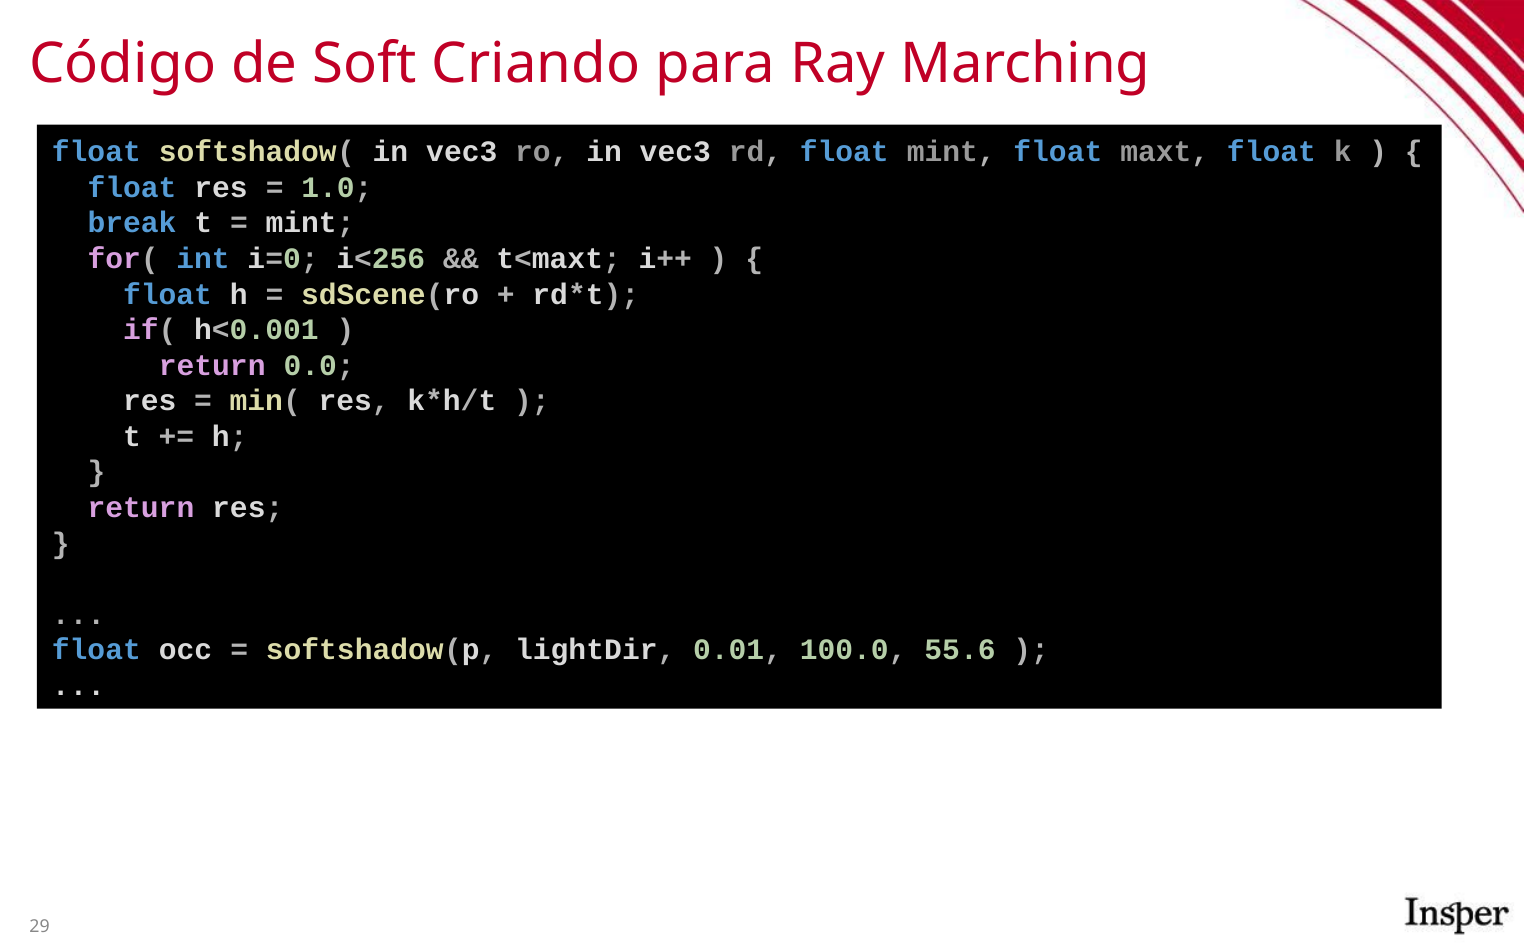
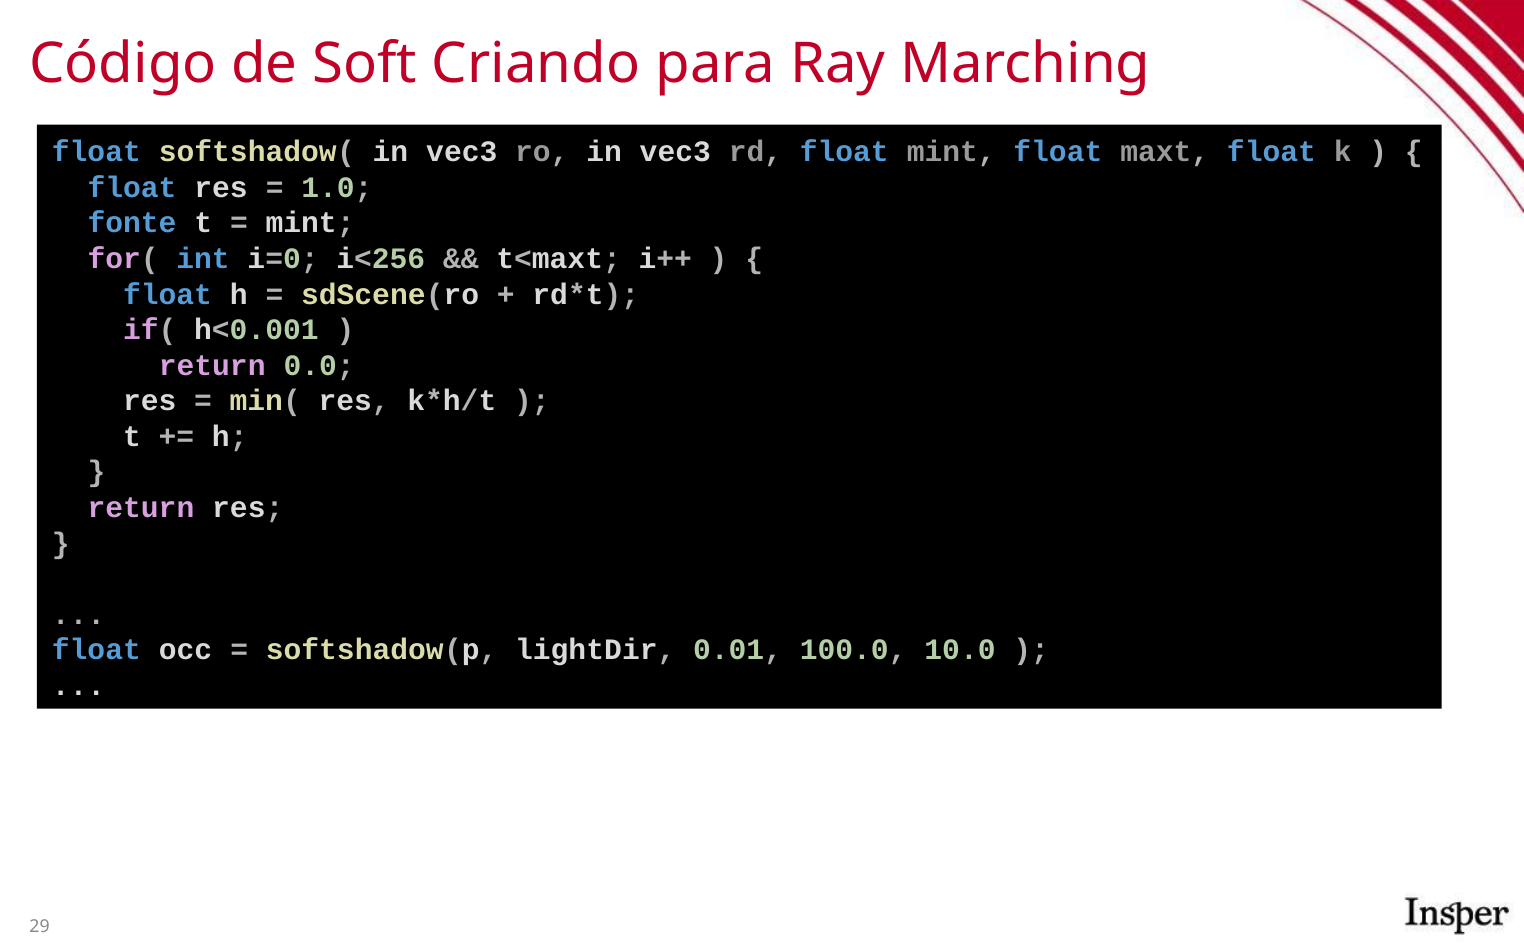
break: break -> fonte
55.6: 55.6 -> 10.0
